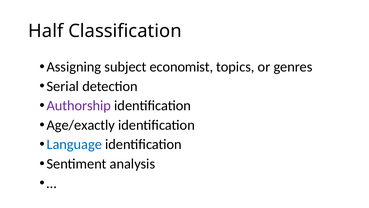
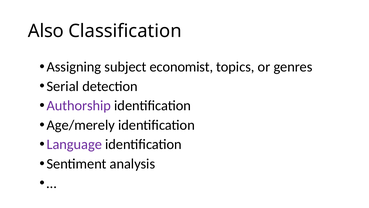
Half: Half -> Also
Age/exactly: Age/exactly -> Age/merely
Language colour: blue -> purple
